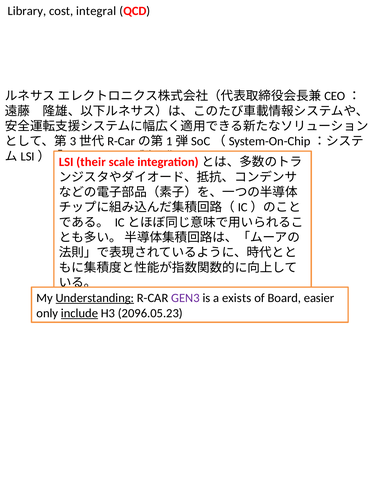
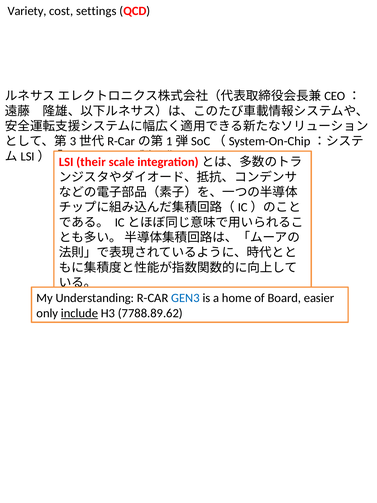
Library: Library -> Variety
integral: integral -> settings
Understanding underline: present -> none
GEN3 colour: purple -> blue
exists: exists -> home
2096.05.23: 2096.05.23 -> 7788.89.62
